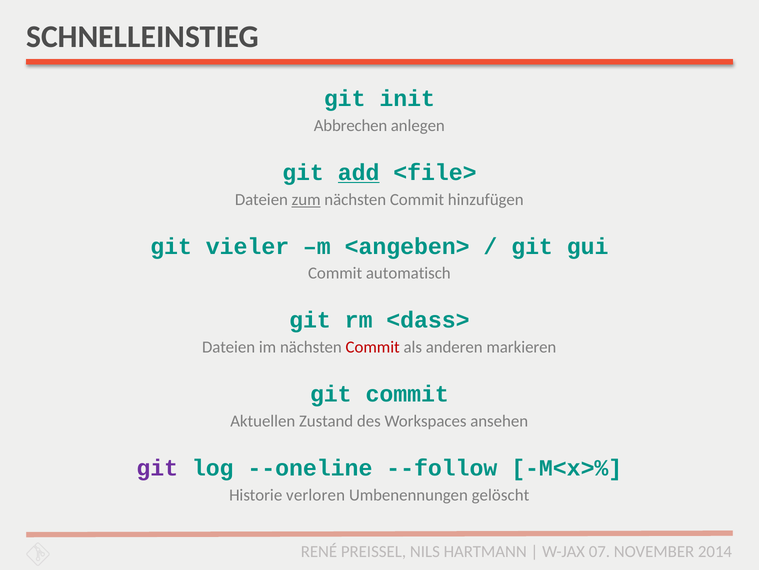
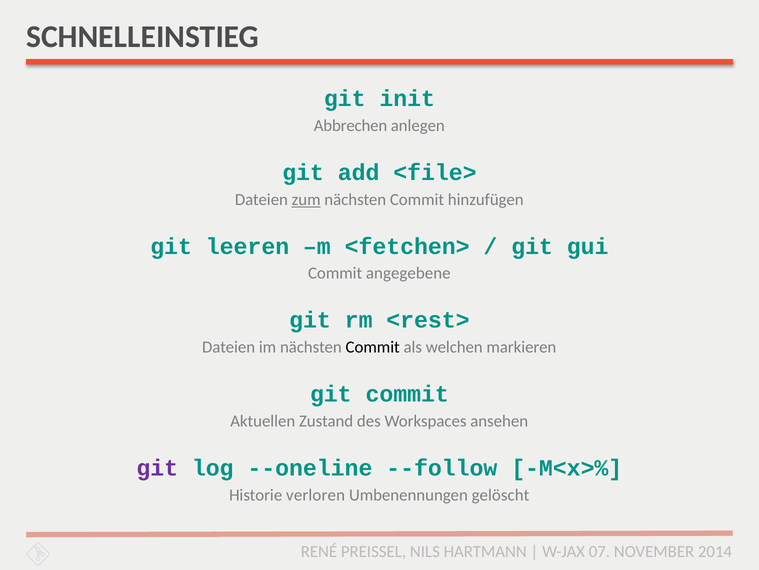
add underline: present -> none
vieler: vieler -> leeren
<angeben>: <angeben> -> <fetchen>
automatisch: automatisch -> angegebene
<dass>: <dass> -> <rest>
Commit at (373, 347) colour: red -> black
anderen: anderen -> welchen
